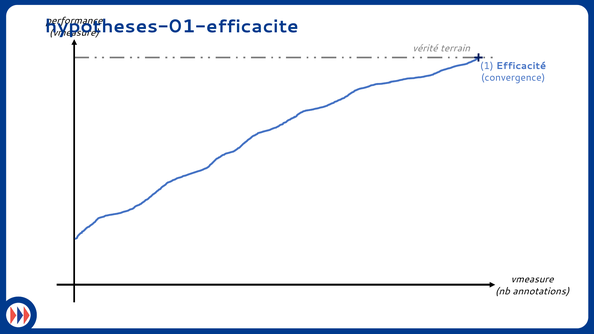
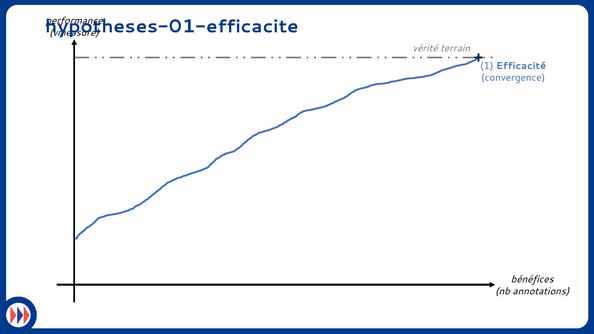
vmeasure at (532, 279): vmeasure -> bénéfices
